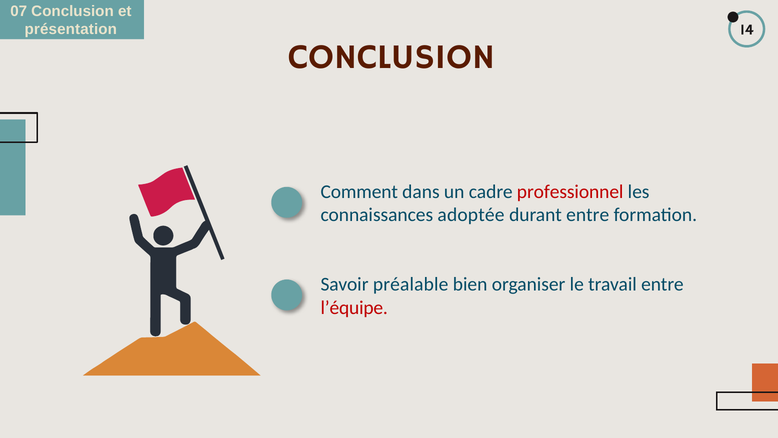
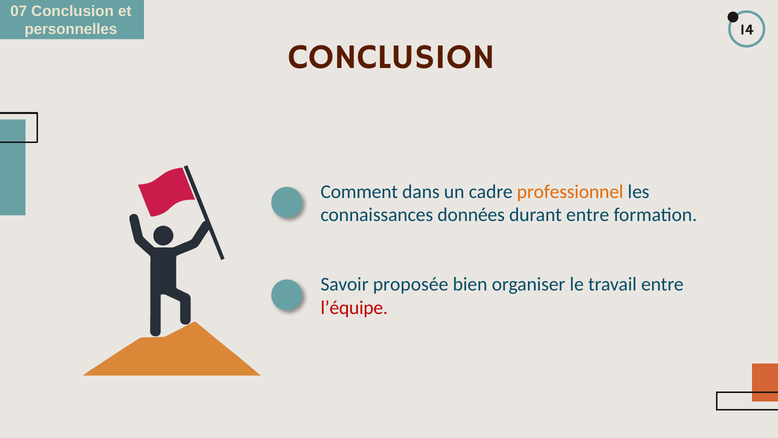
présentation: présentation -> personnelles
professionnel colour: red -> orange
adoptée: adoptée -> données
préalable: préalable -> proposée
